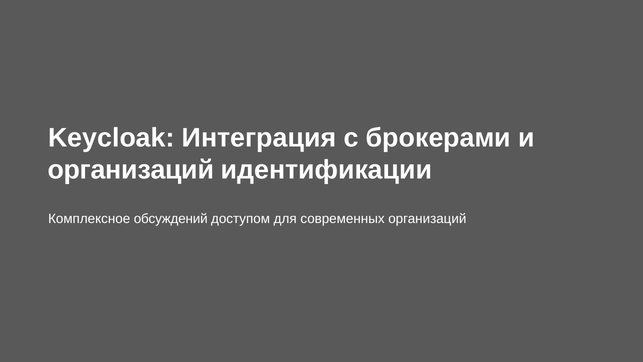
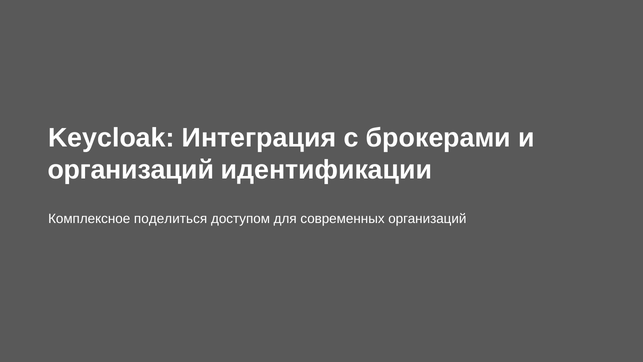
обсуждений: обсуждений -> поделиться
